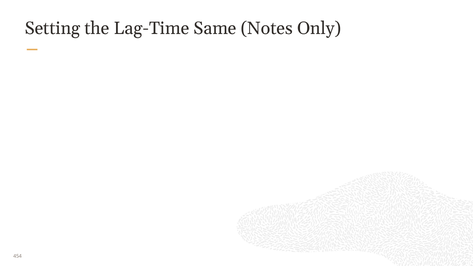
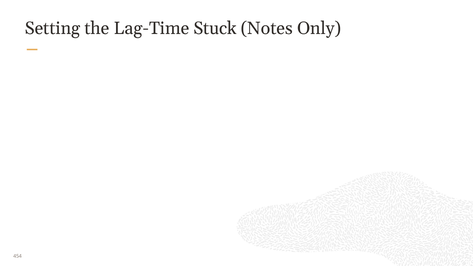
Same: Same -> Stuck
